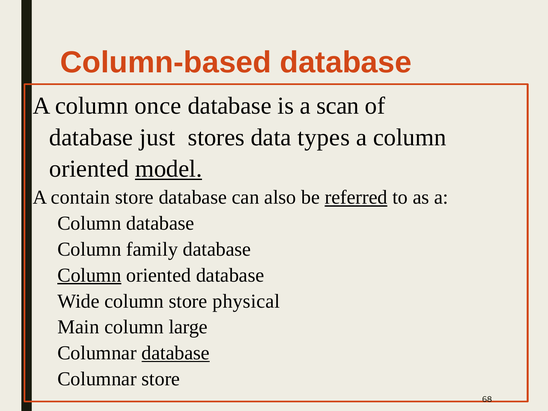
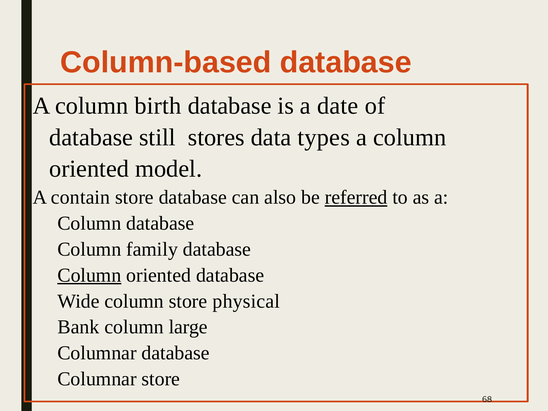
once: once -> birth
scan: scan -> date
just: just -> still
model underline: present -> none
Main: Main -> Bank
database at (176, 353) underline: present -> none
